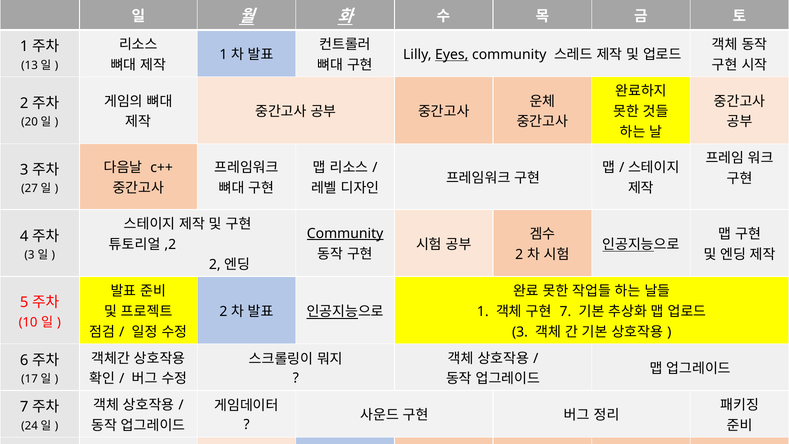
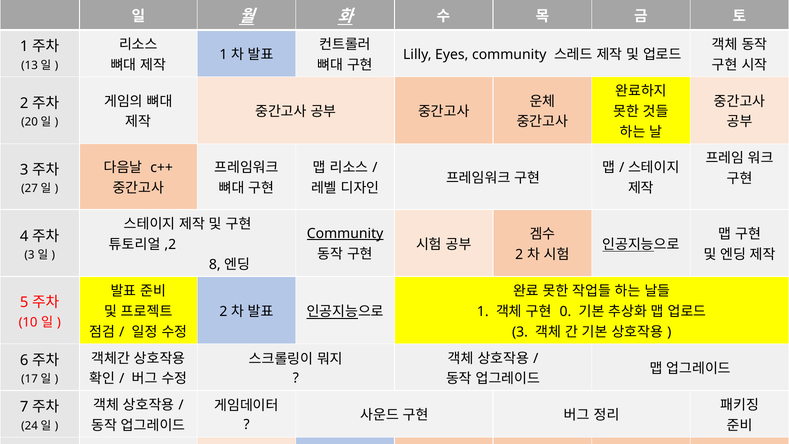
Eyes underline: present -> none
2 at (215, 265): 2 -> 8
7 at (565, 311): 7 -> 0
